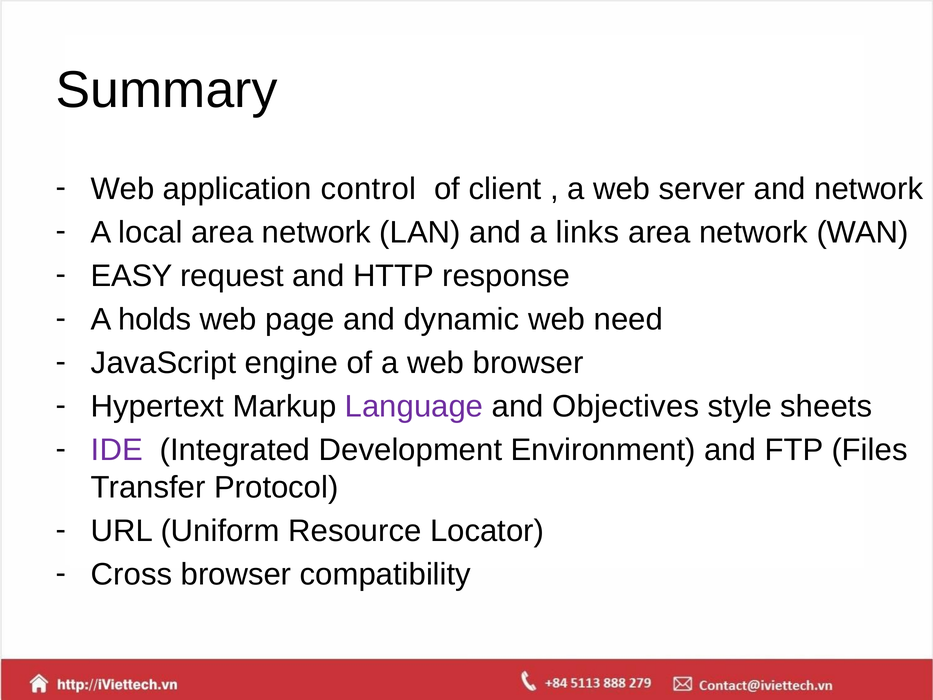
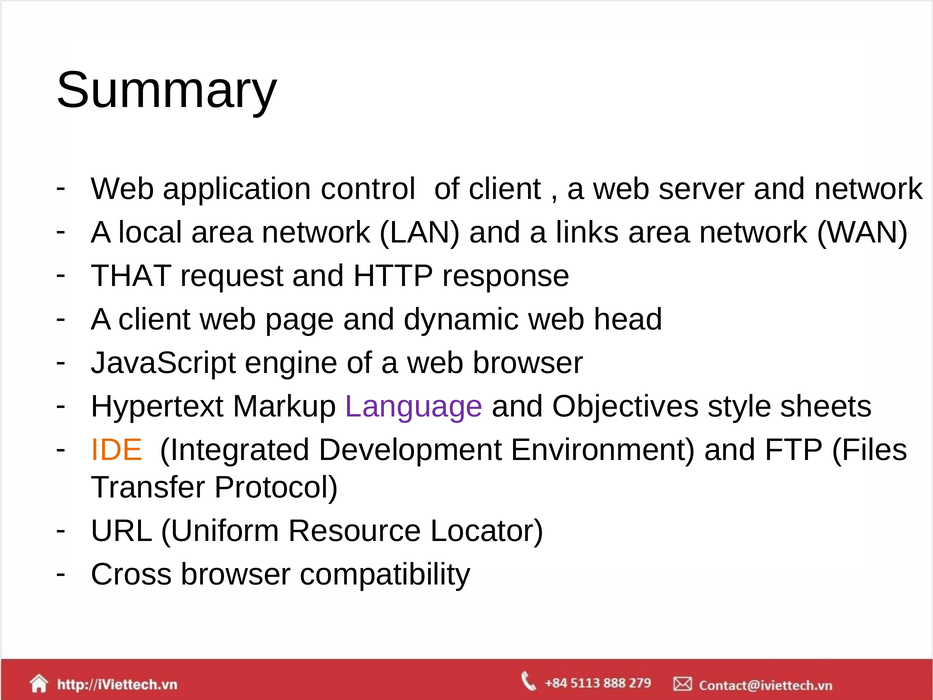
EASY: EASY -> THAT
A holds: holds -> client
need: need -> head
IDE colour: purple -> orange
